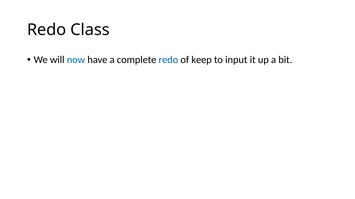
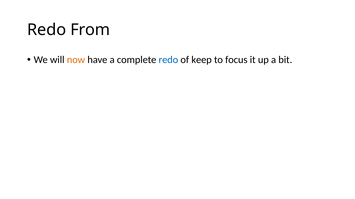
Class: Class -> From
now colour: blue -> orange
input: input -> focus
